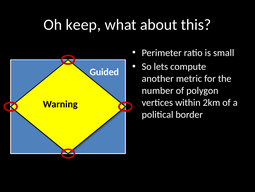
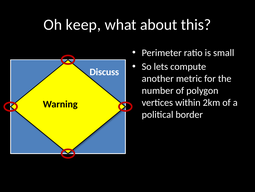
Guided: Guided -> Discuss
